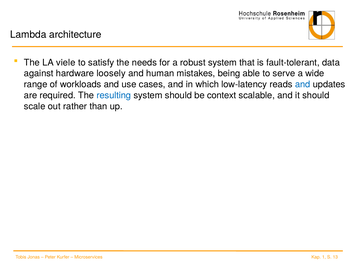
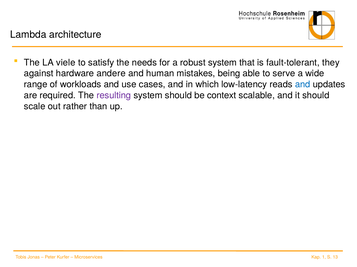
data: data -> they
loosely: loosely -> andere
resulting colour: blue -> purple
